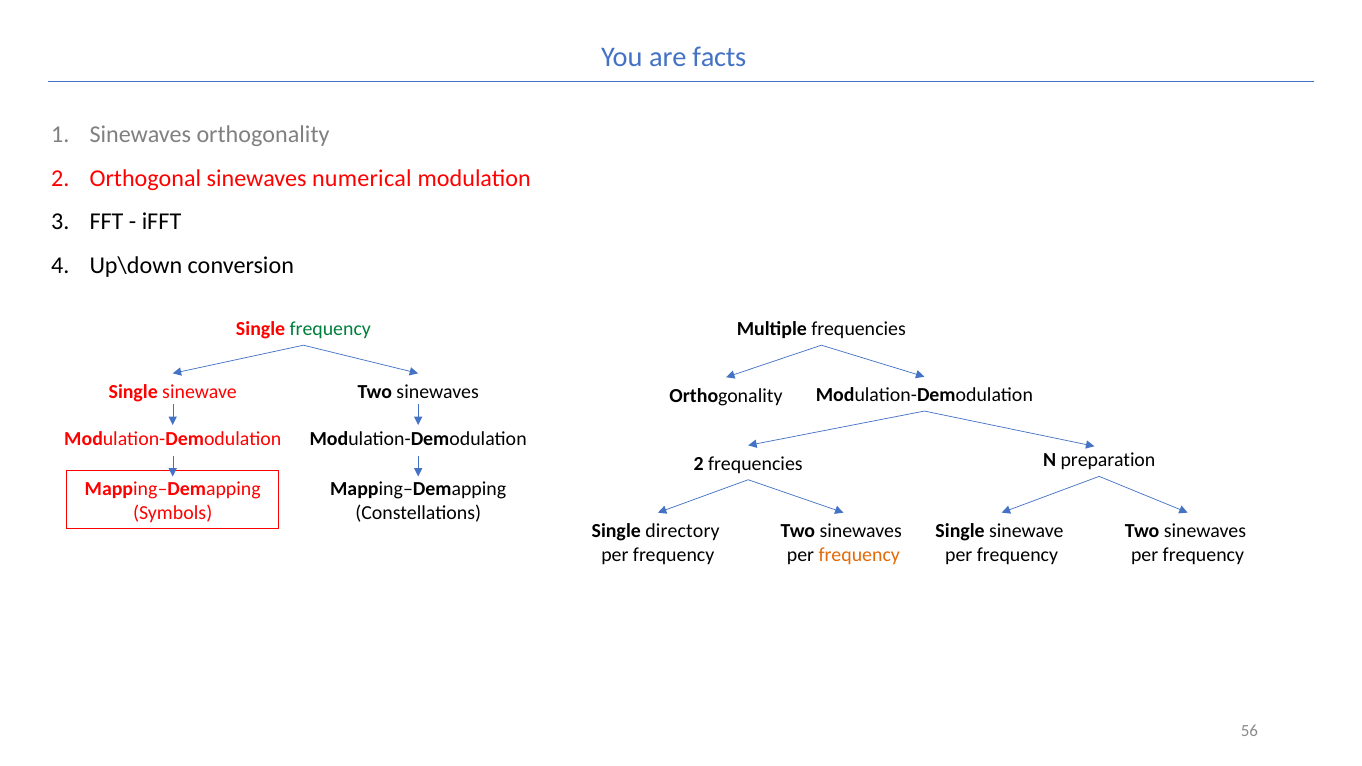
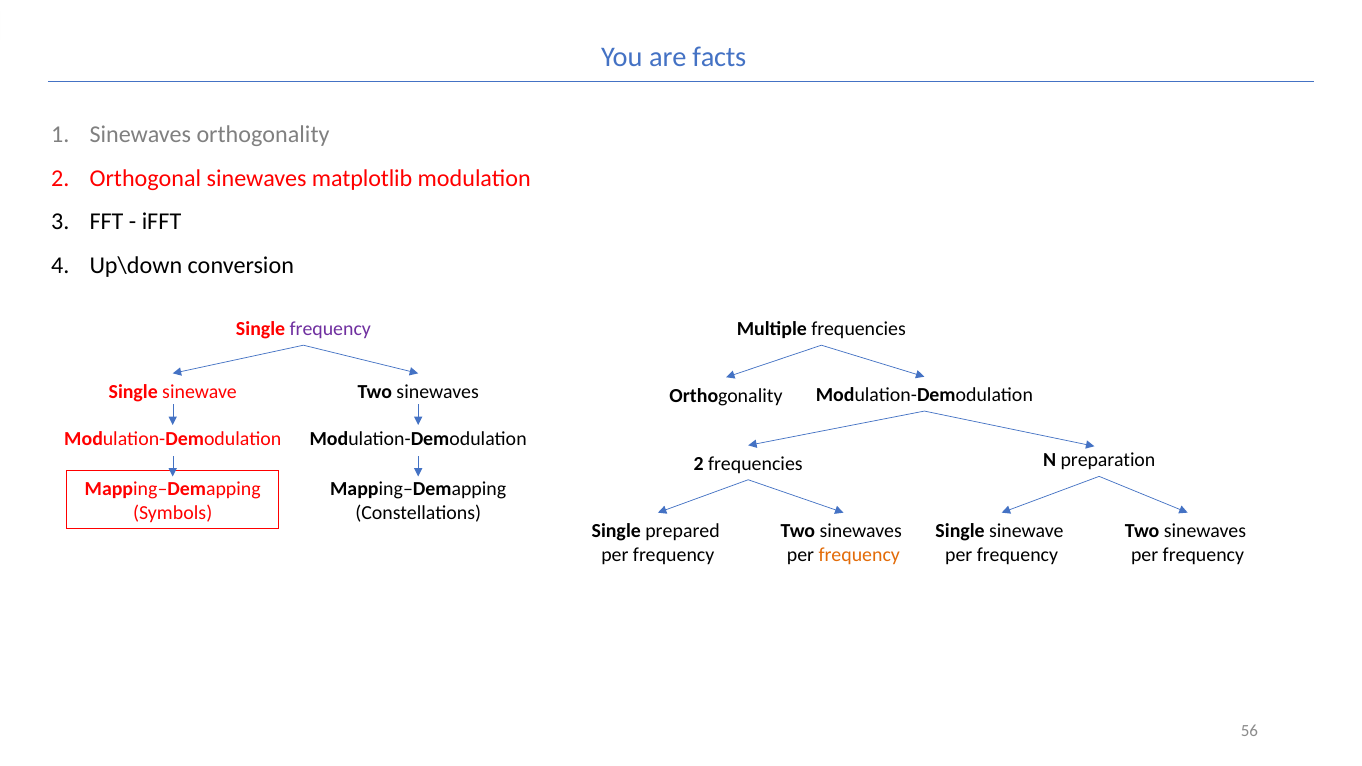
numerical: numerical -> matplotlib
frequency at (330, 329) colour: green -> purple
directory: directory -> prepared
